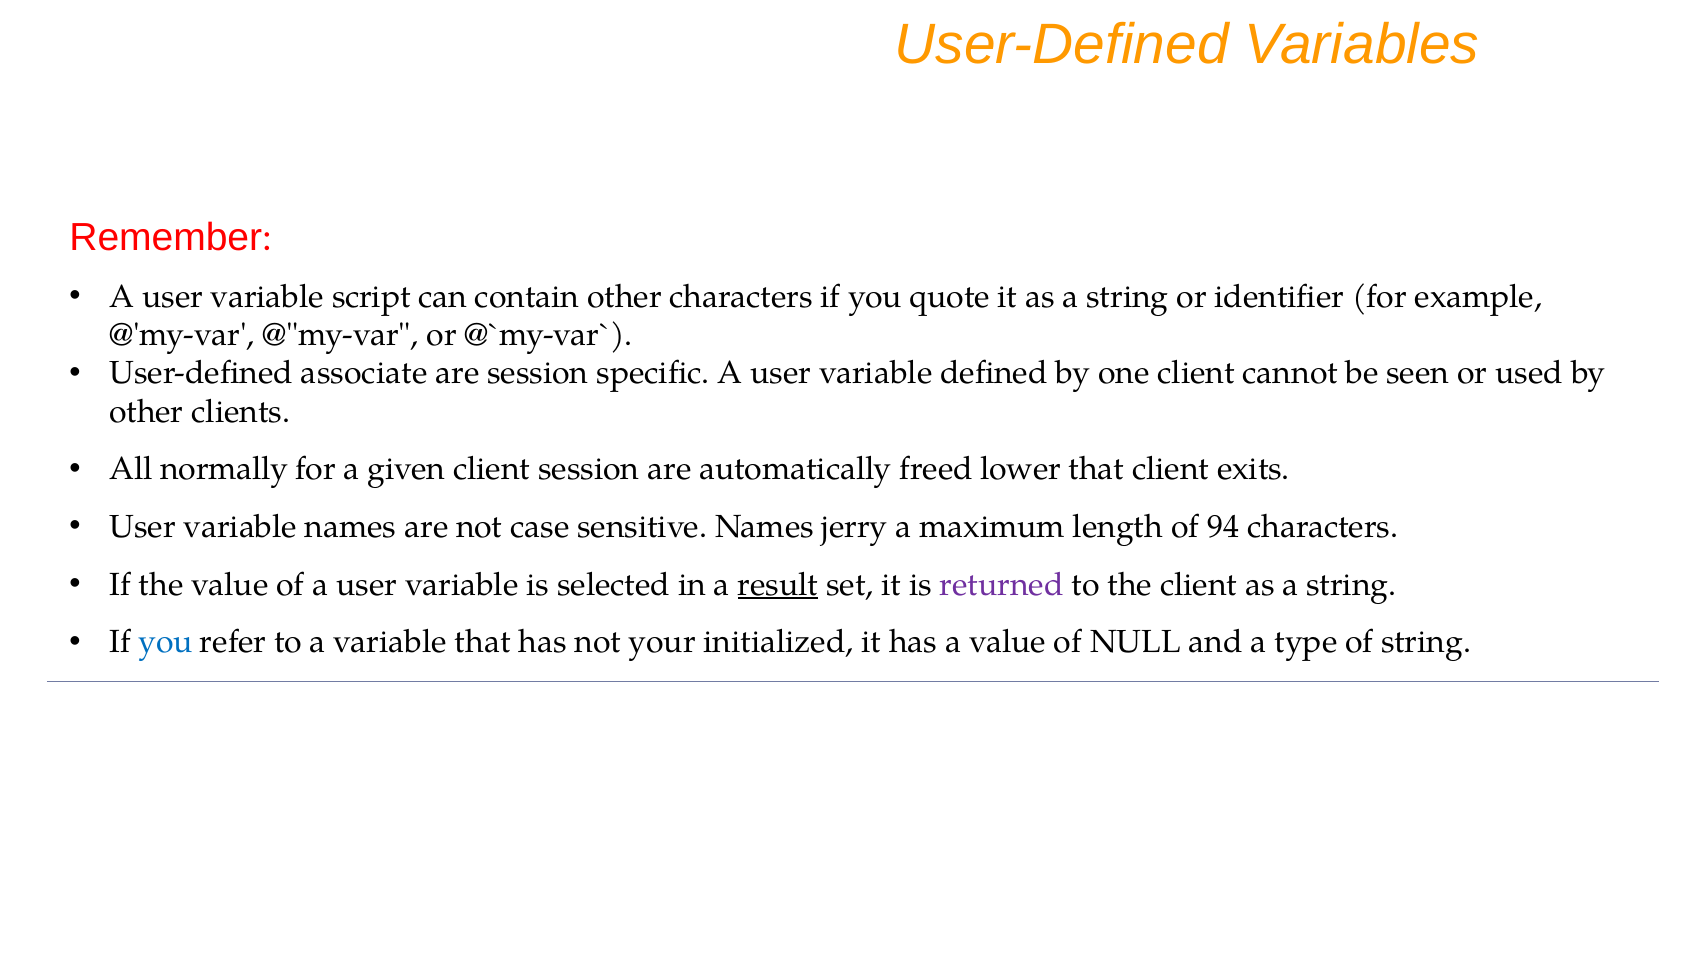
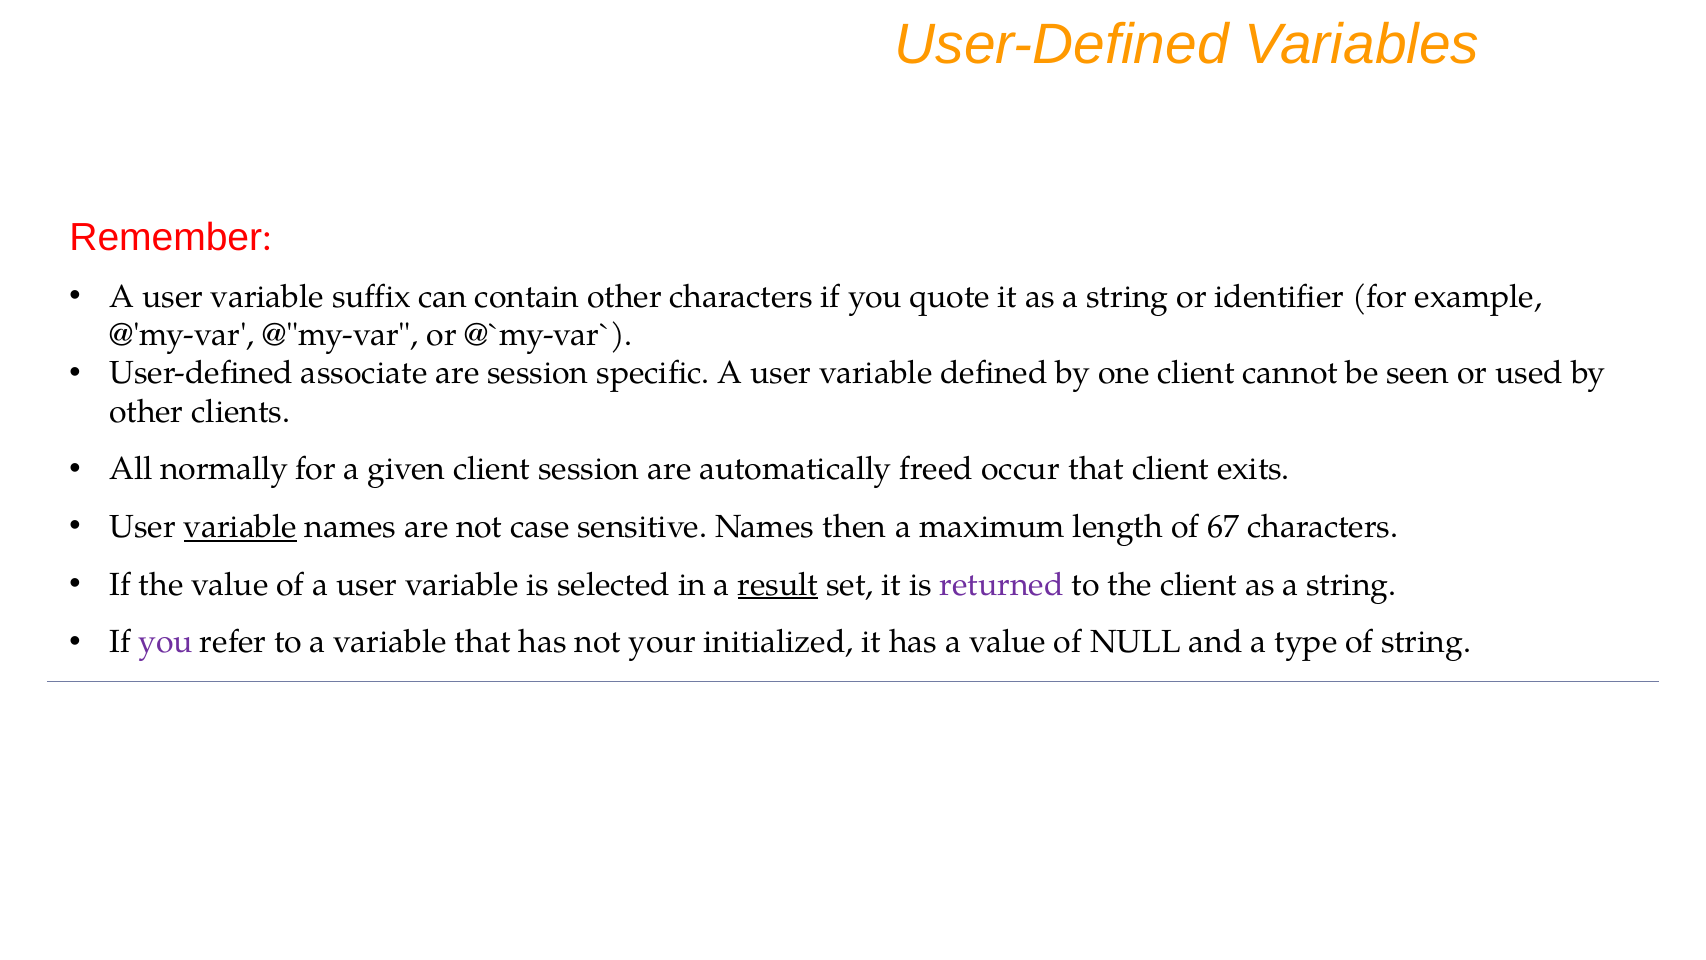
script: script -> suffix
lower: lower -> occur
variable at (240, 527) underline: none -> present
jerry: jerry -> then
94: 94 -> 67
you at (166, 642) colour: blue -> purple
